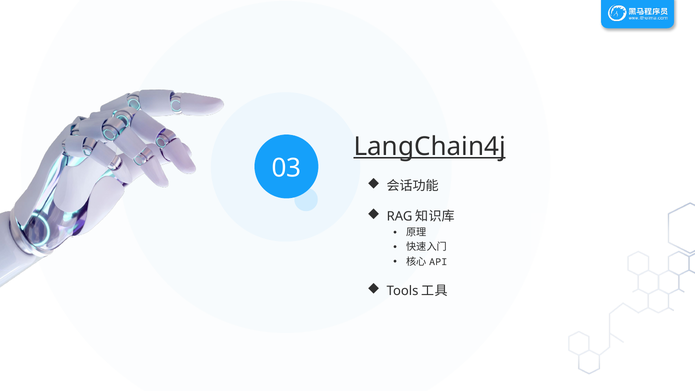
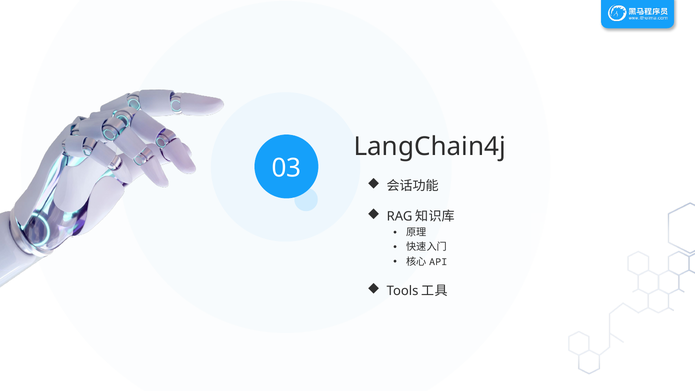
LangChain4j underline: present -> none
